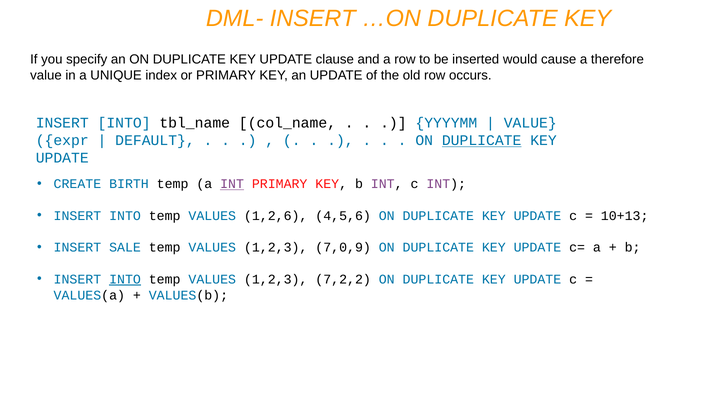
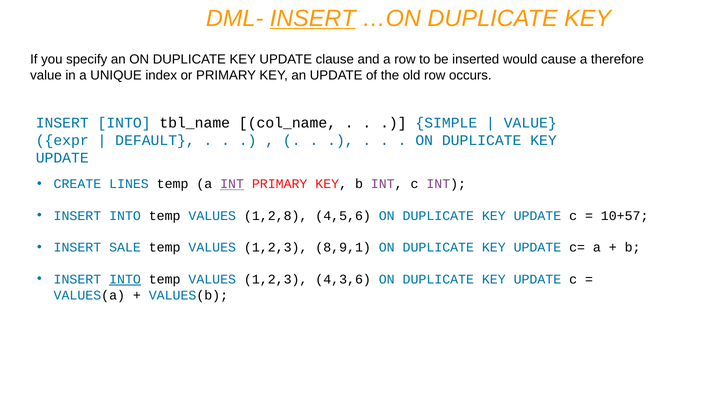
INSERT at (313, 18) underline: none -> present
YYYYMM: YYYYMM -> SIMPLE
DUPLICATE at (482, 140) underline: present -> none
BIRTH: BIRTH -> LINES
1,2,6: 1,2,6 -> 1,2,8
10+13: 10+13 -> 10+57
7,0,9: 7,0,9 -> 8,9,1
7,2,2: 7,2,2 -> 4,3,6
